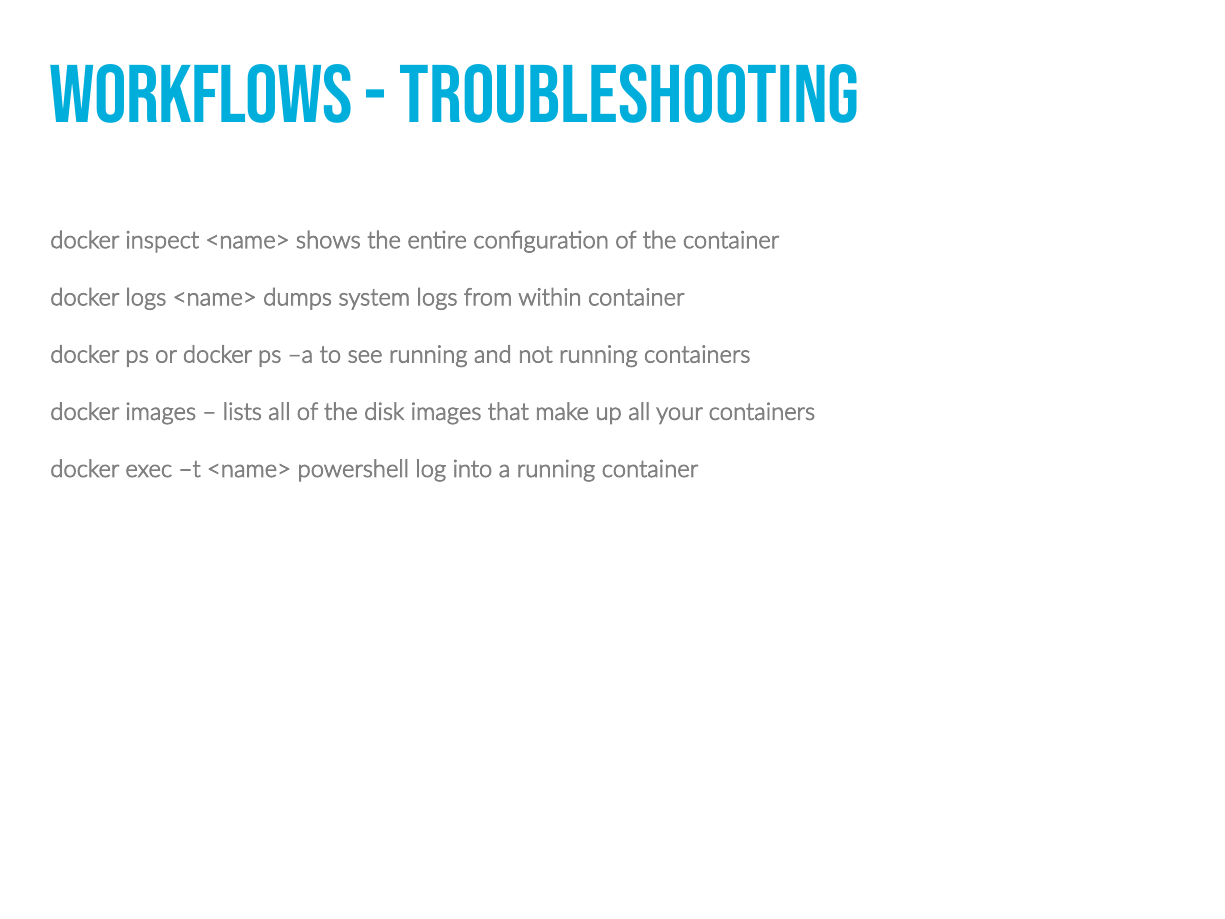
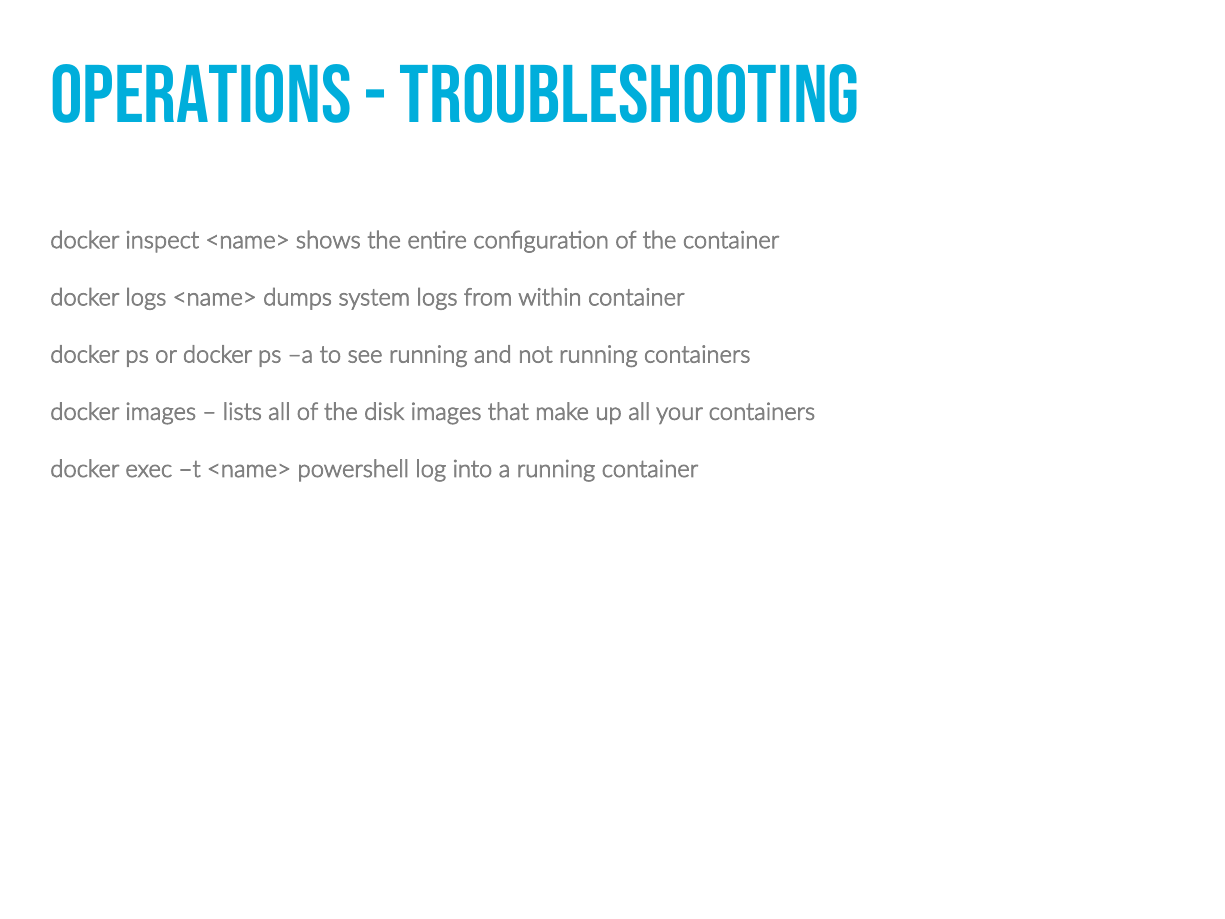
Workflows: Workflows -> Operations
